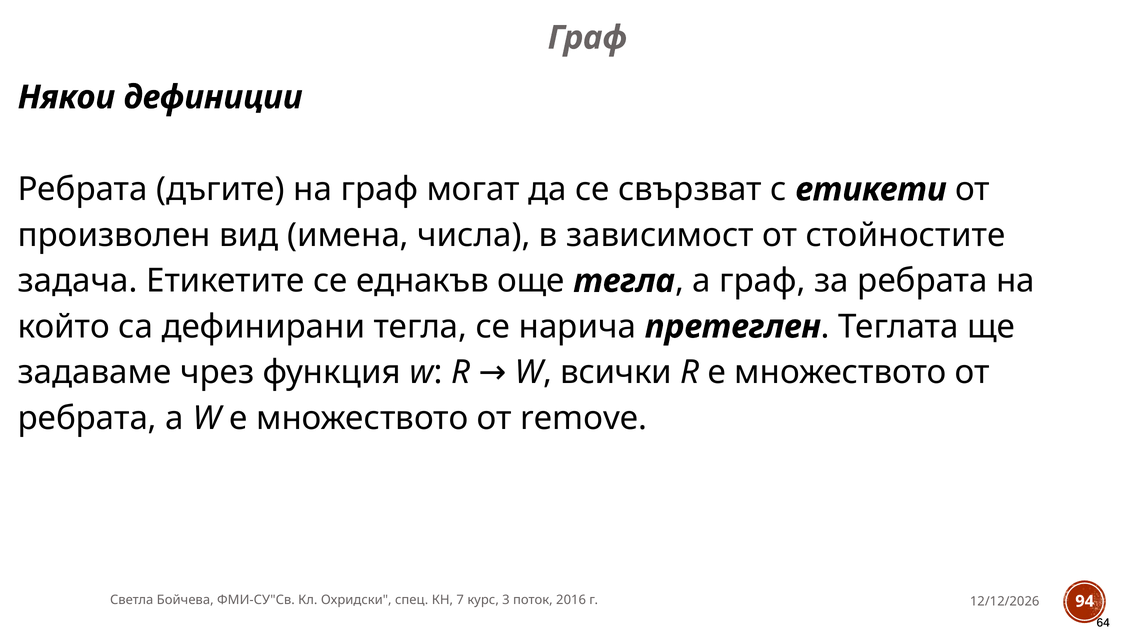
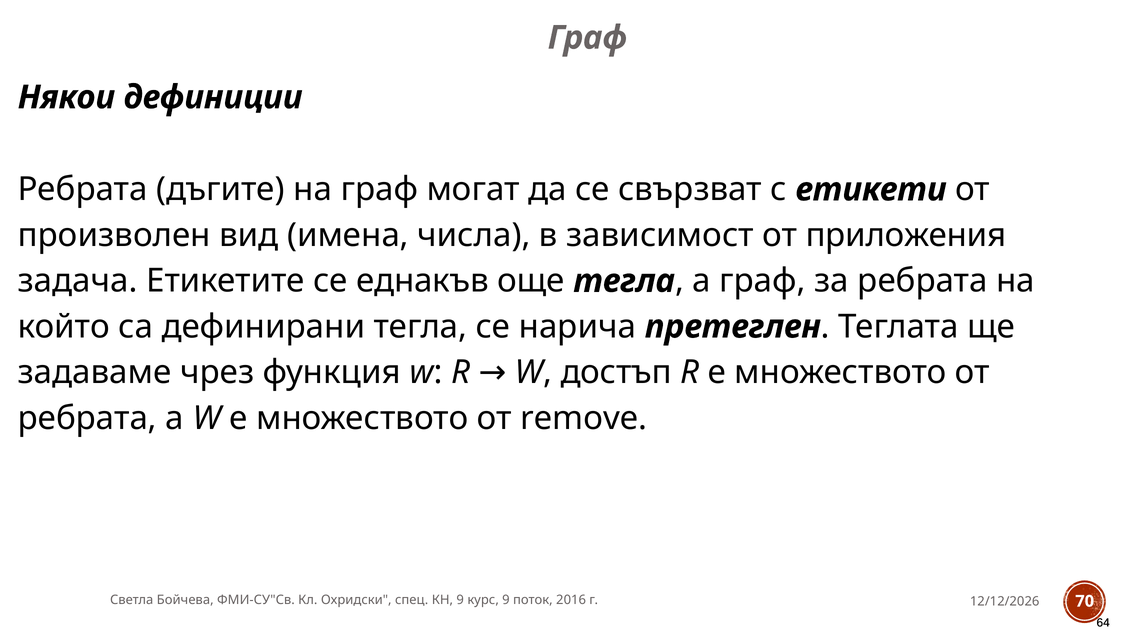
стойностите: стойностите -> приложения
всички: всички -> достъп
КН 7: 7 -> 9
курс 3: 3 -> 9
94: 94 -> 70
